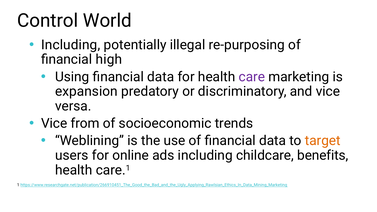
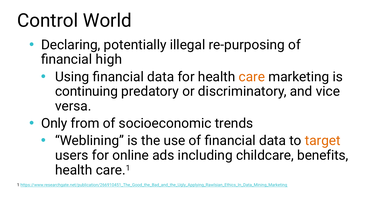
Including at (71, 45): Including -> Declaring
care colour: purple -> orange
expansion: expansion -> continuing
Vice at (54, 123): Vice -> Only
